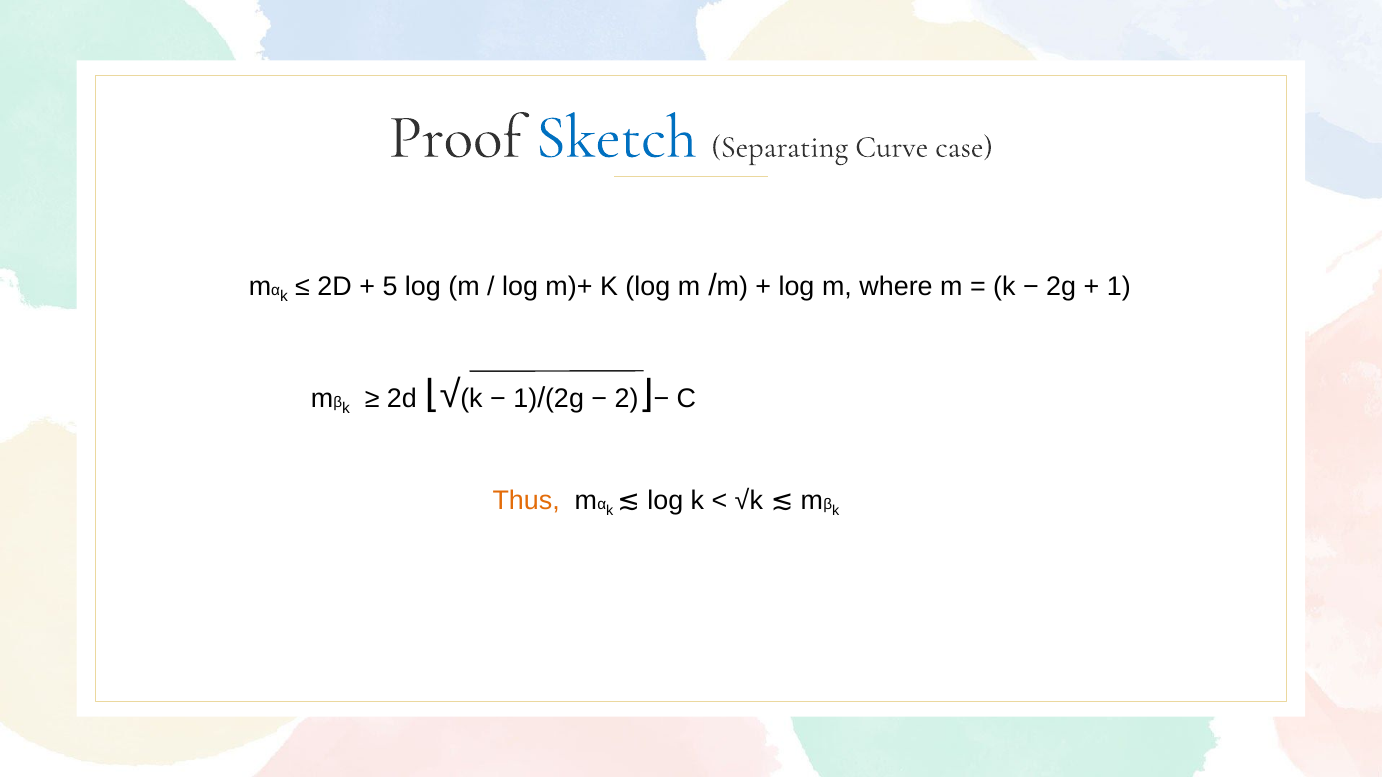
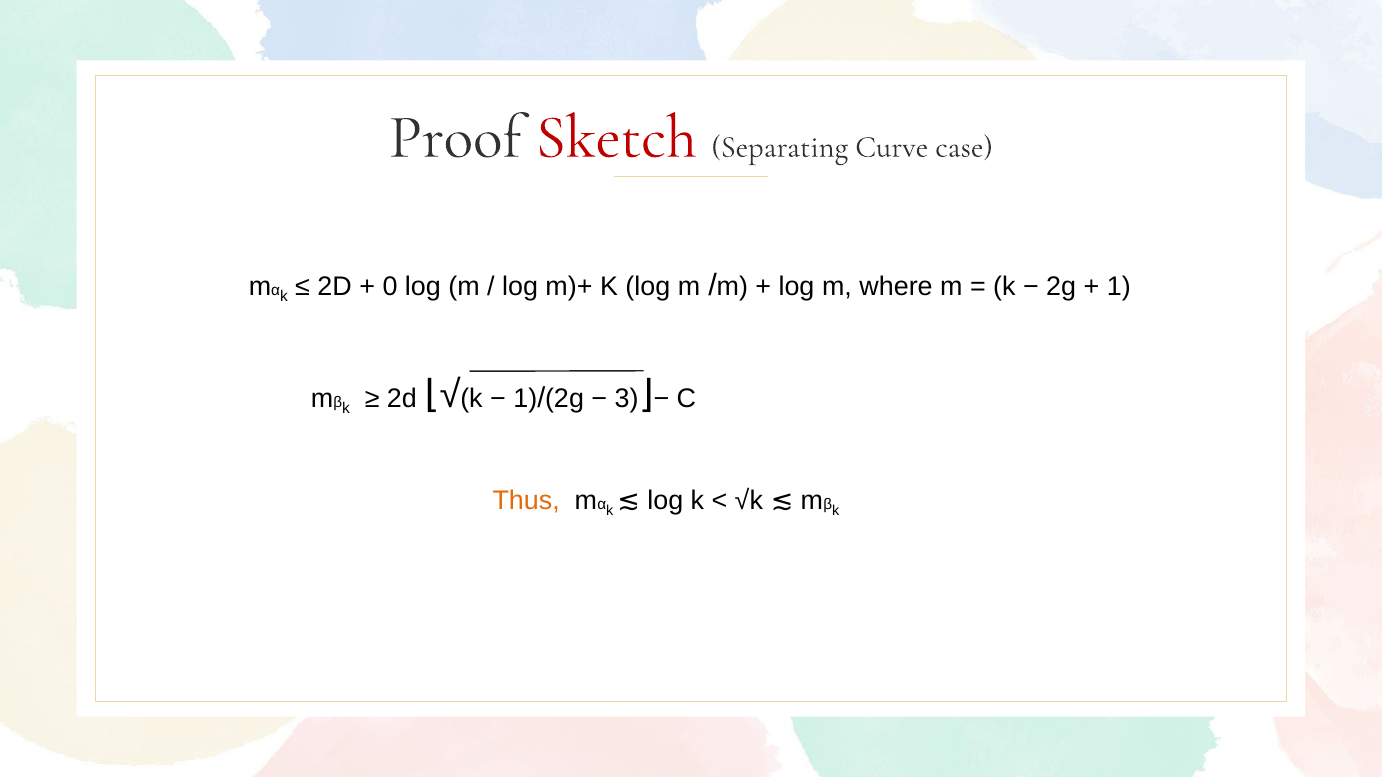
Sketch colour: blue -> red
5: 5 -> 0
2: 2 -> 3
